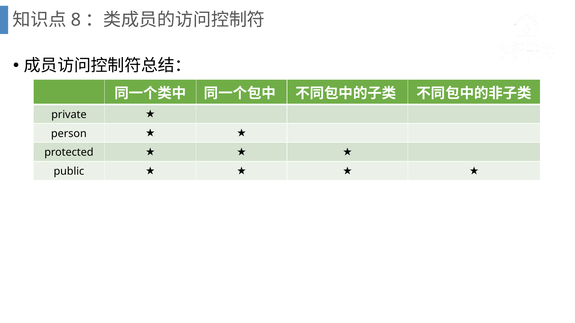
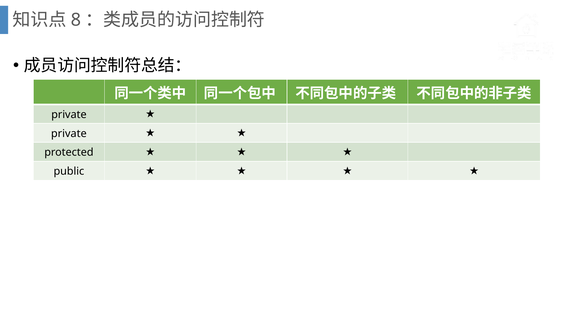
person at (69, 134): person -> private
